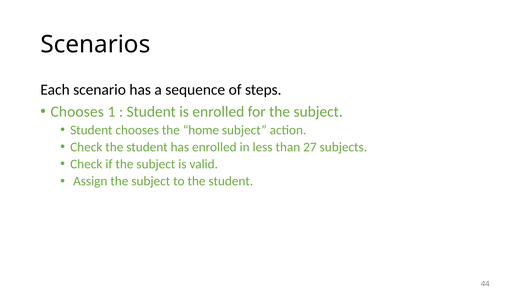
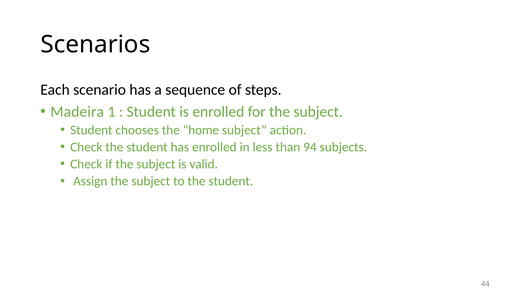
Chooses at (77, 112): Chooses -> Madeira
27: 27 -> 94
